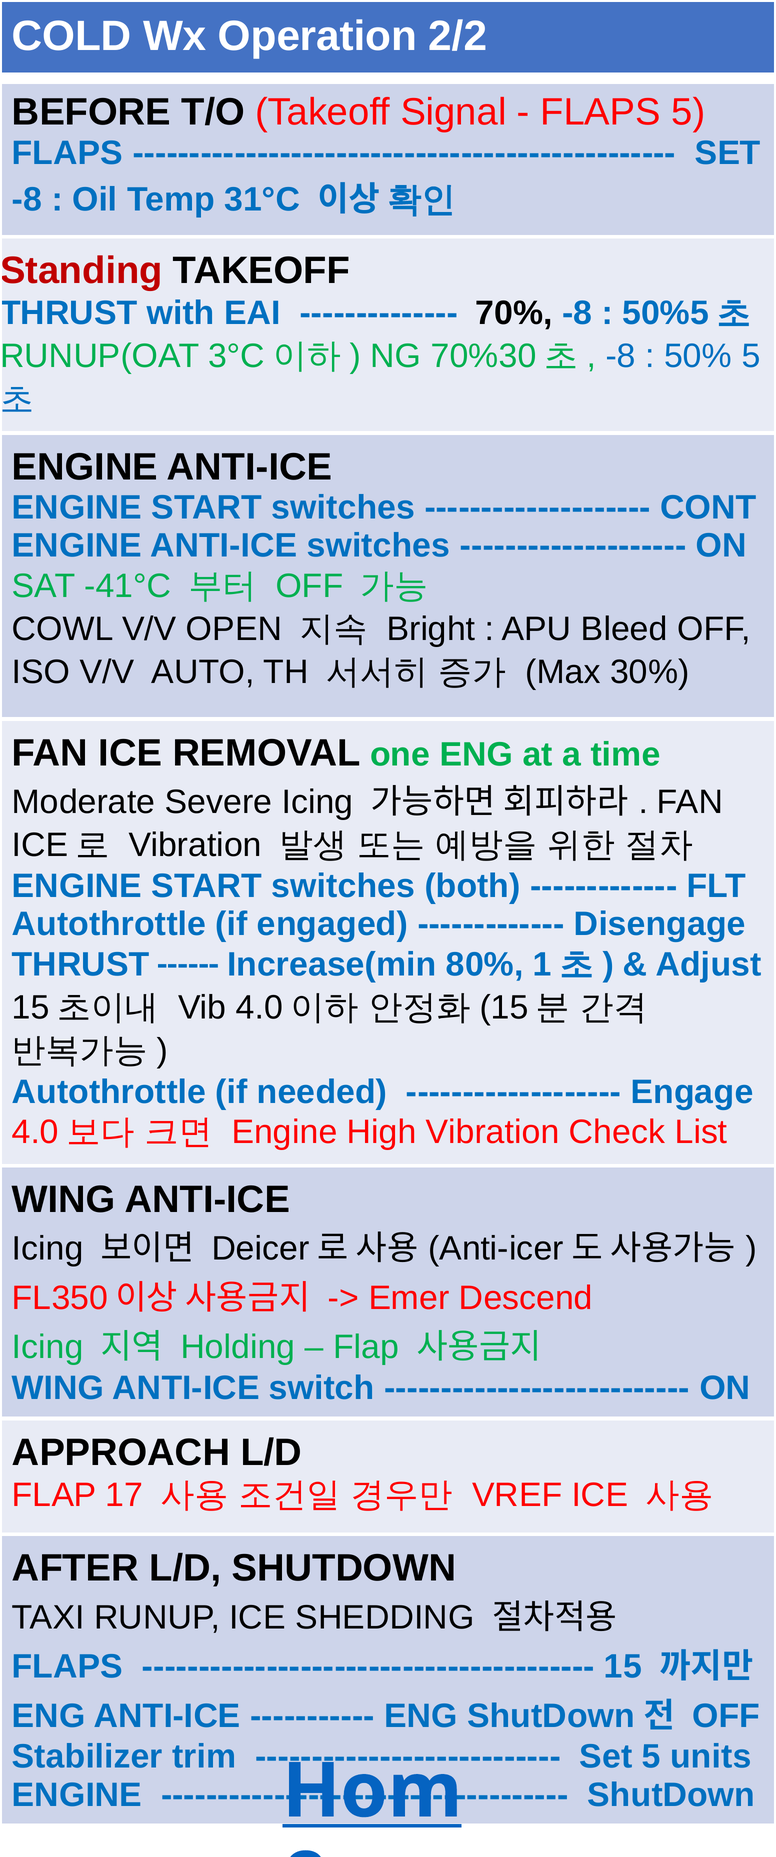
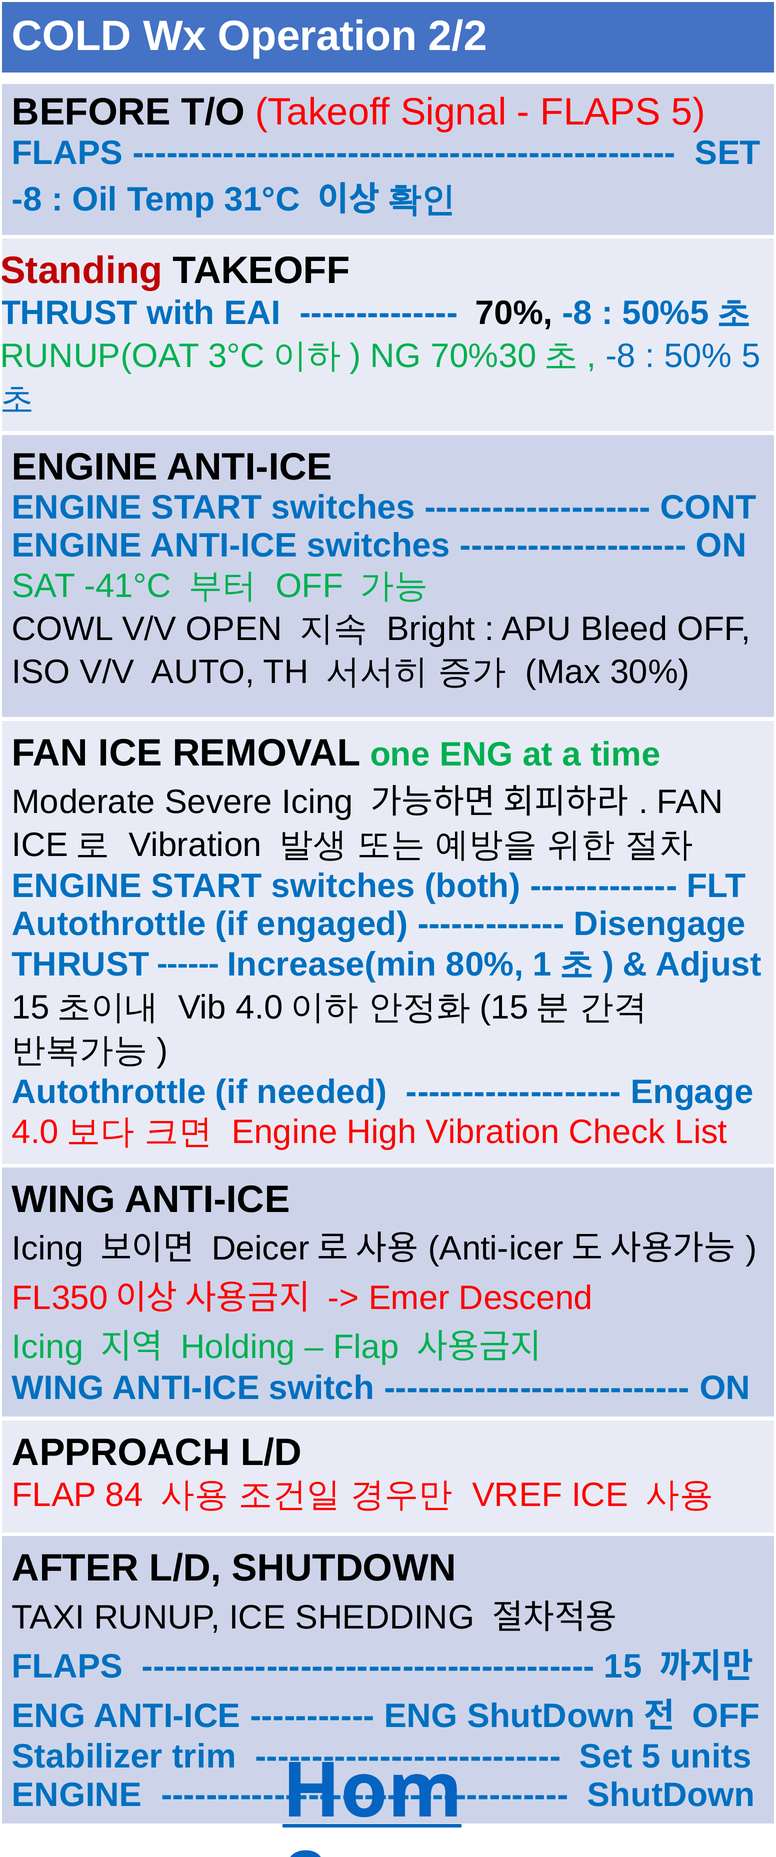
17: 17 -> 84
